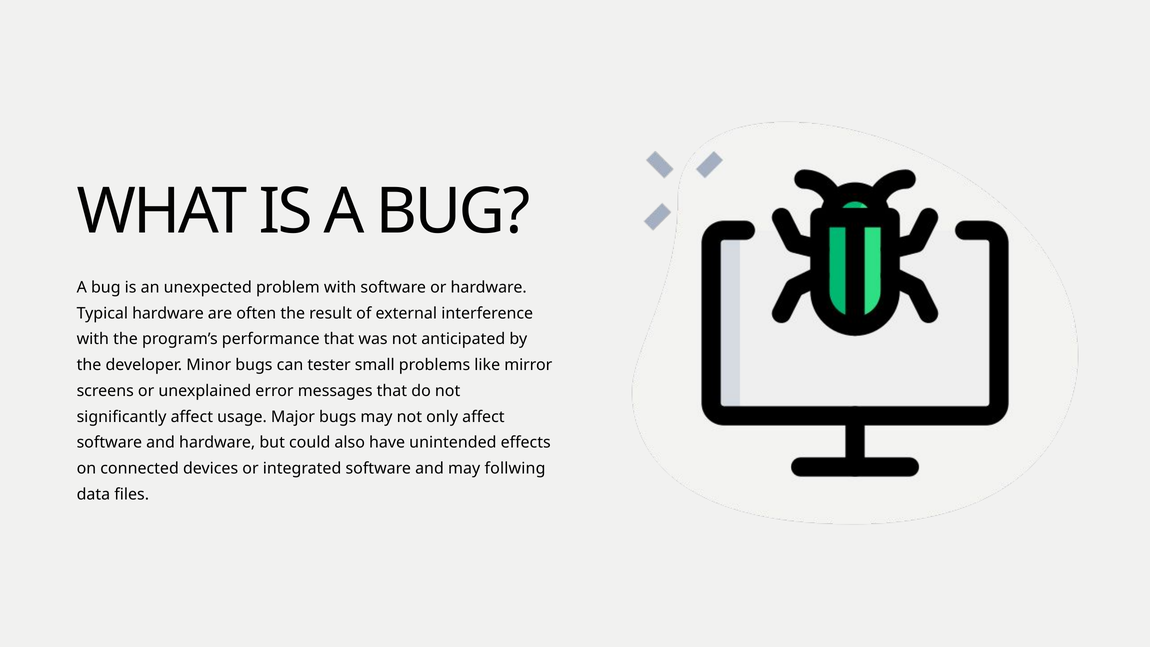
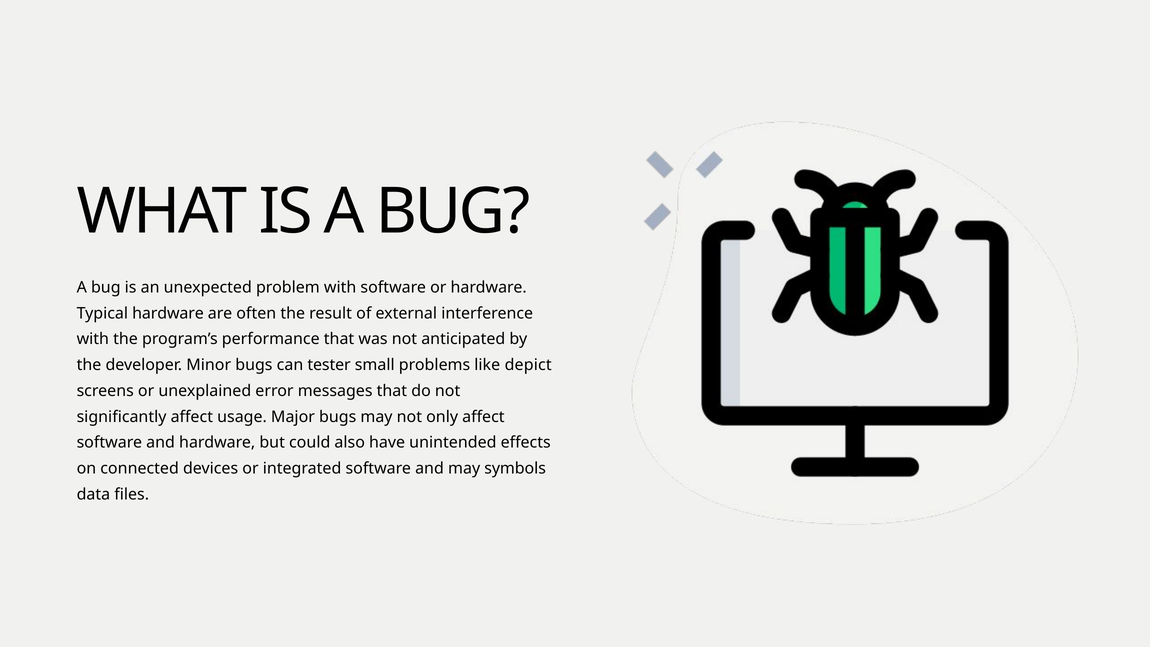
mirror: mirror -> depict
follwing: follwing -> symbols
